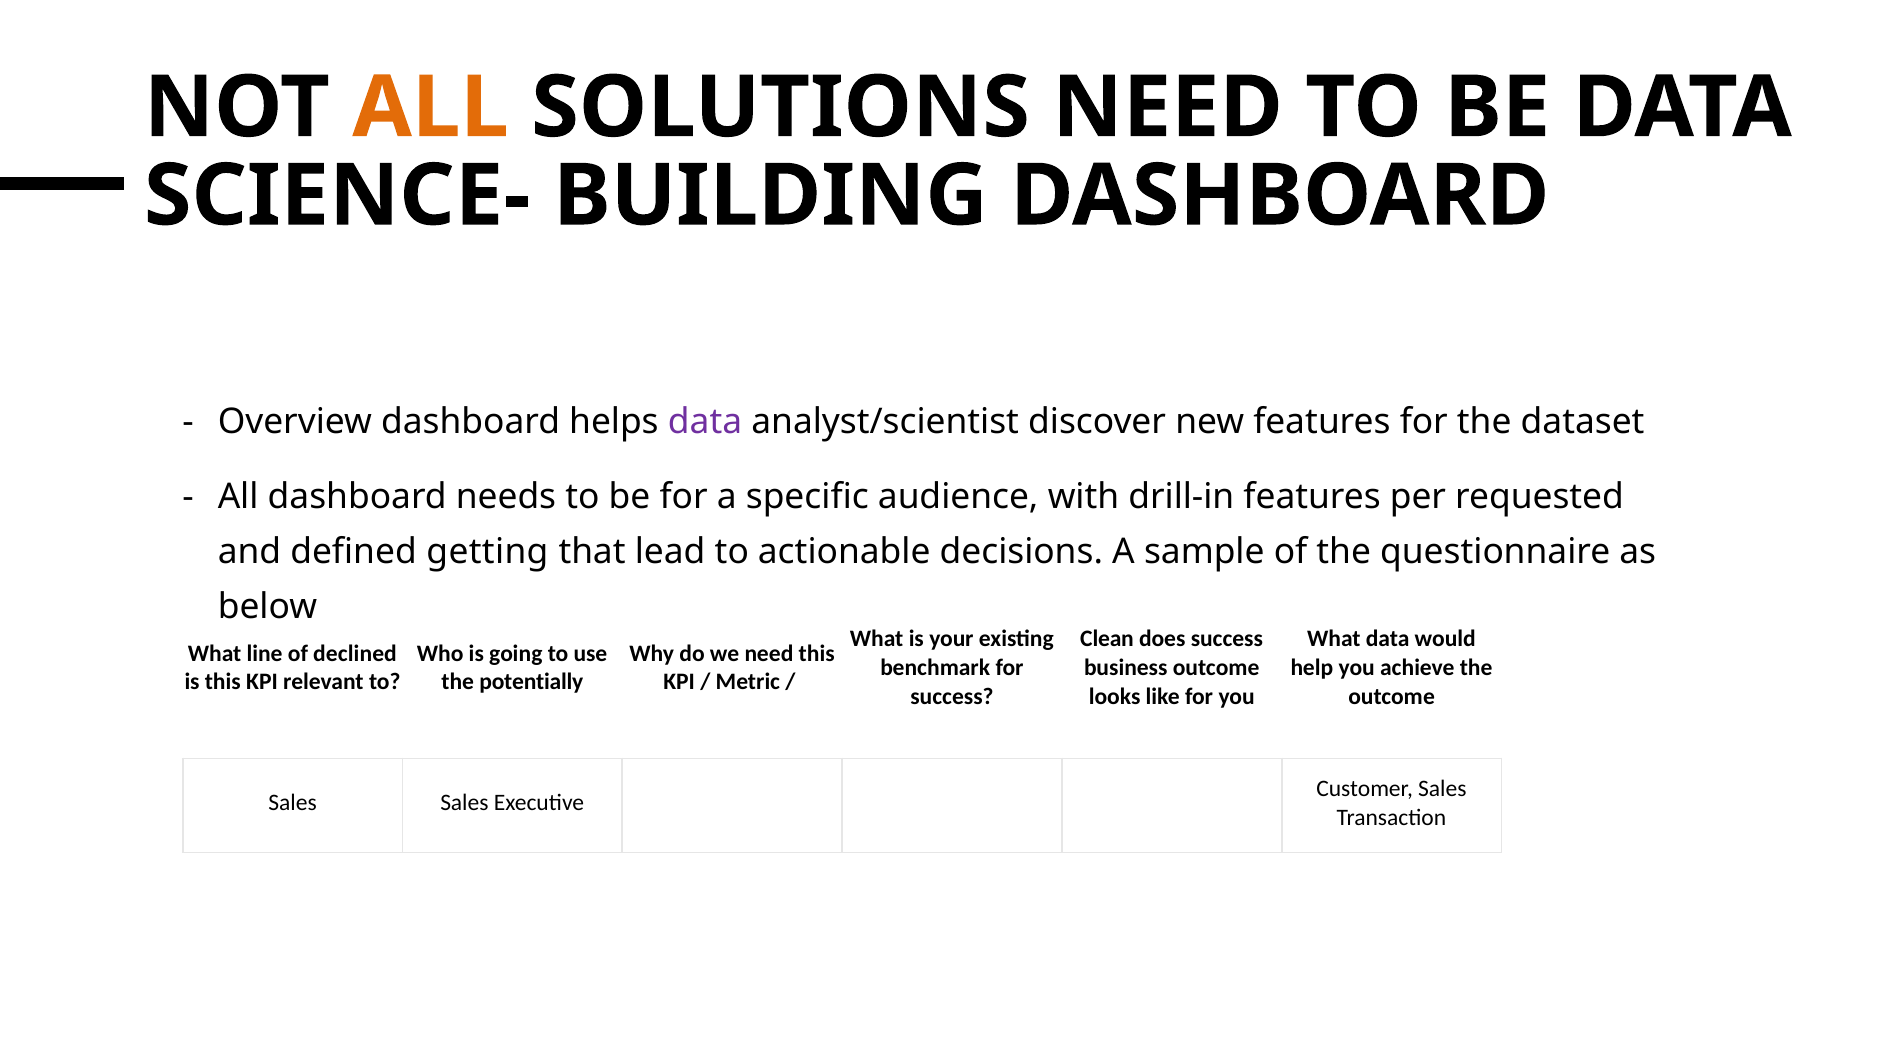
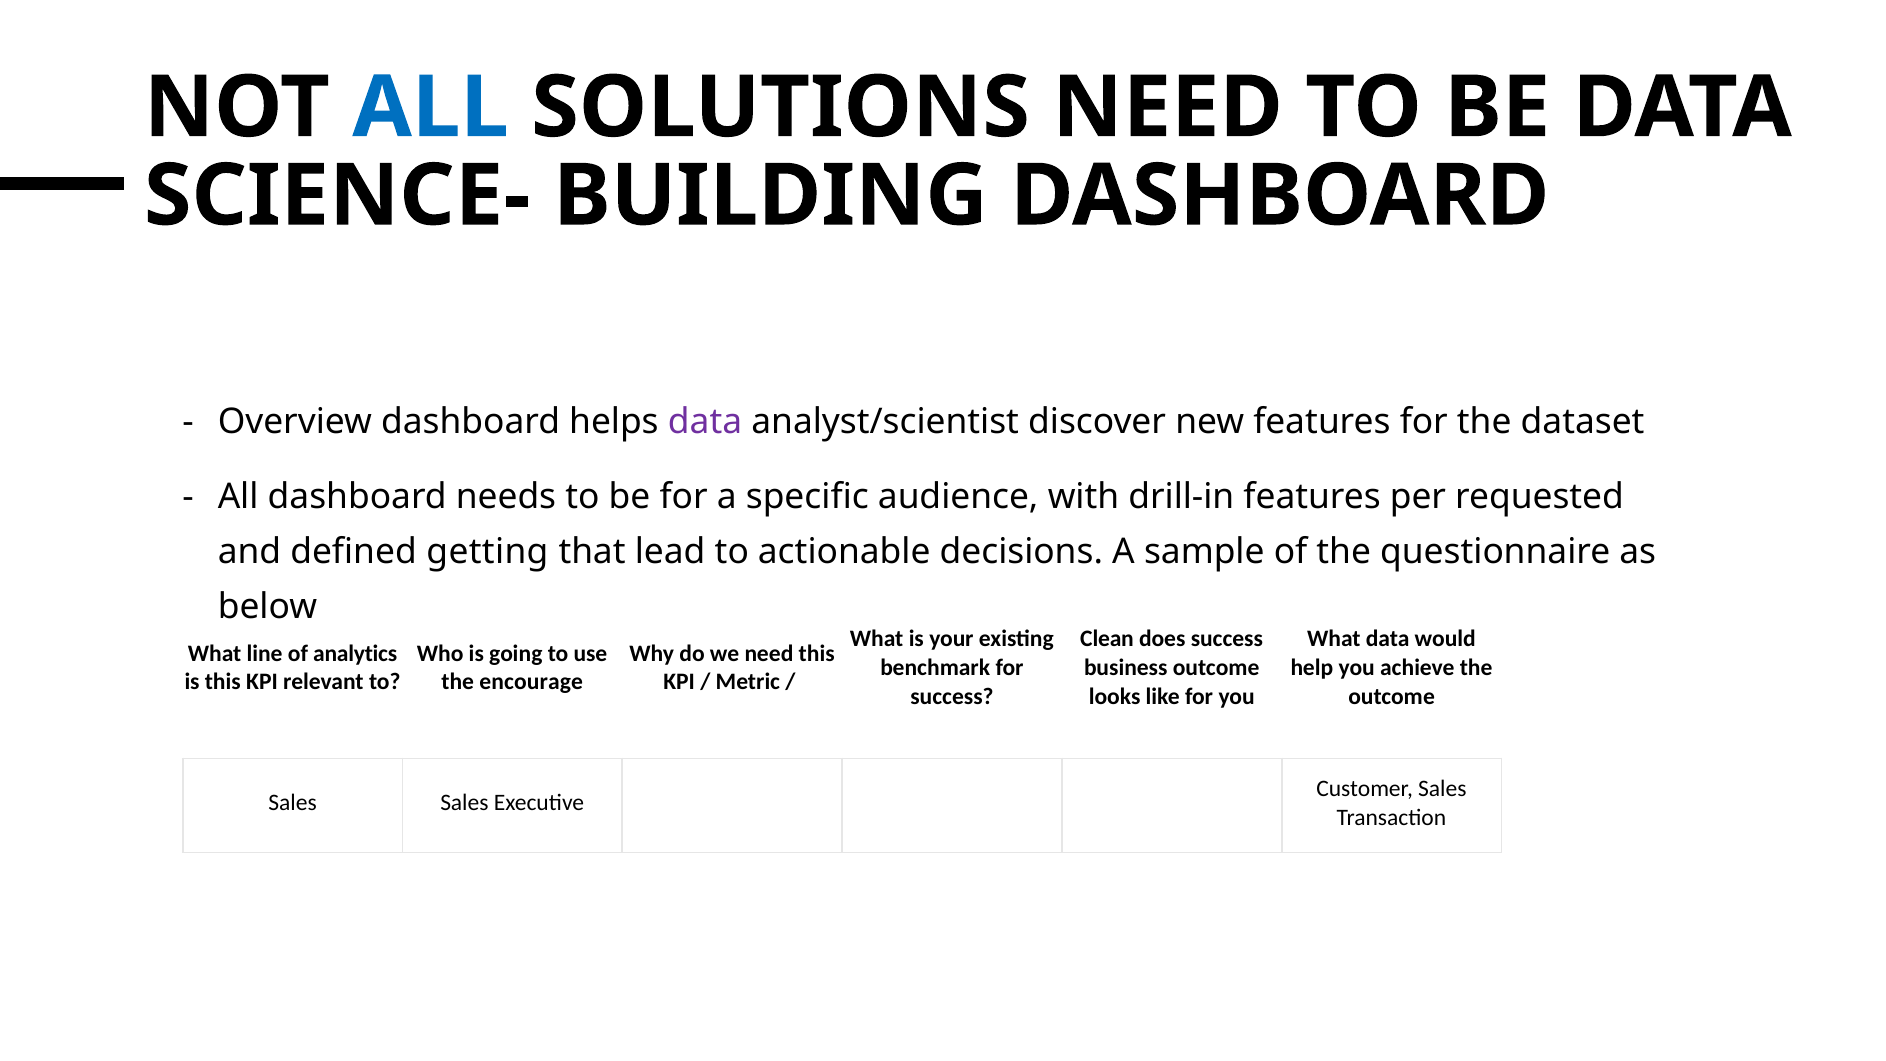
ALL at (430, 108) colour: orange -> blue
declined: declined -> analytics
potentially: potentially -> encourage
